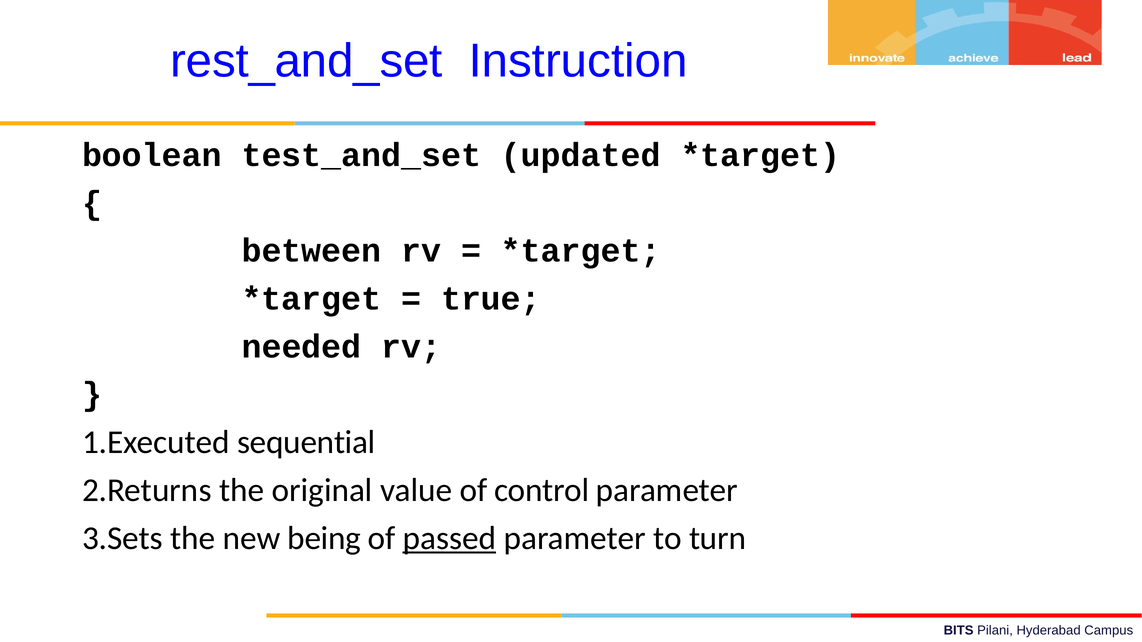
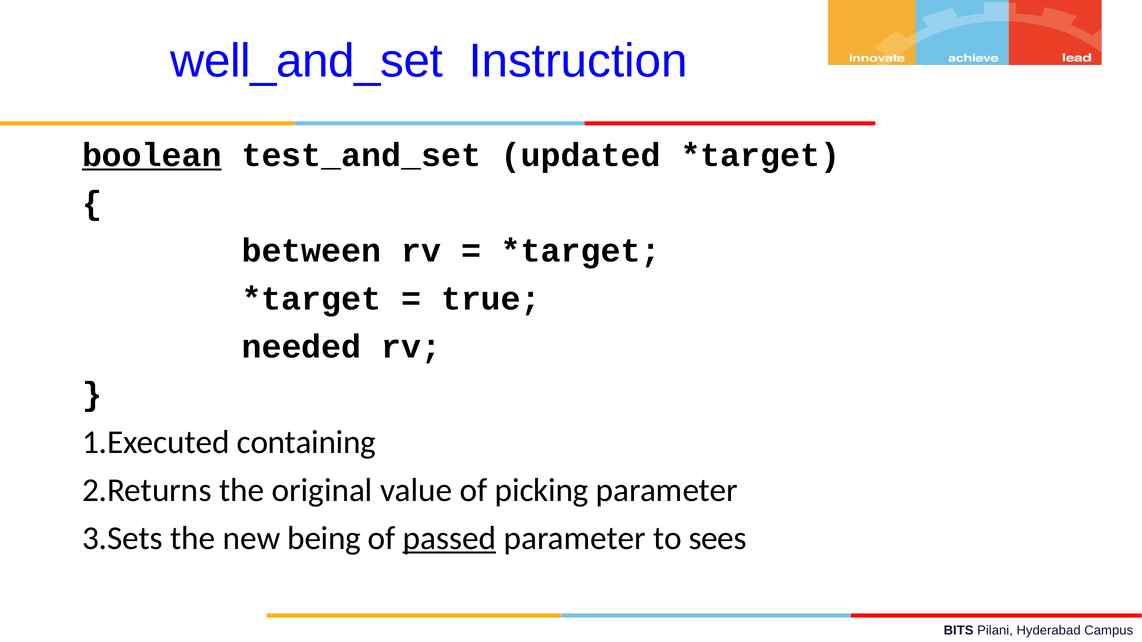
rest_and_set: rest_and_set -> well_and_set
boolean underline: none -> present
sequential: sequential -> containing
control: control -> picking
turn: turn -> sees
